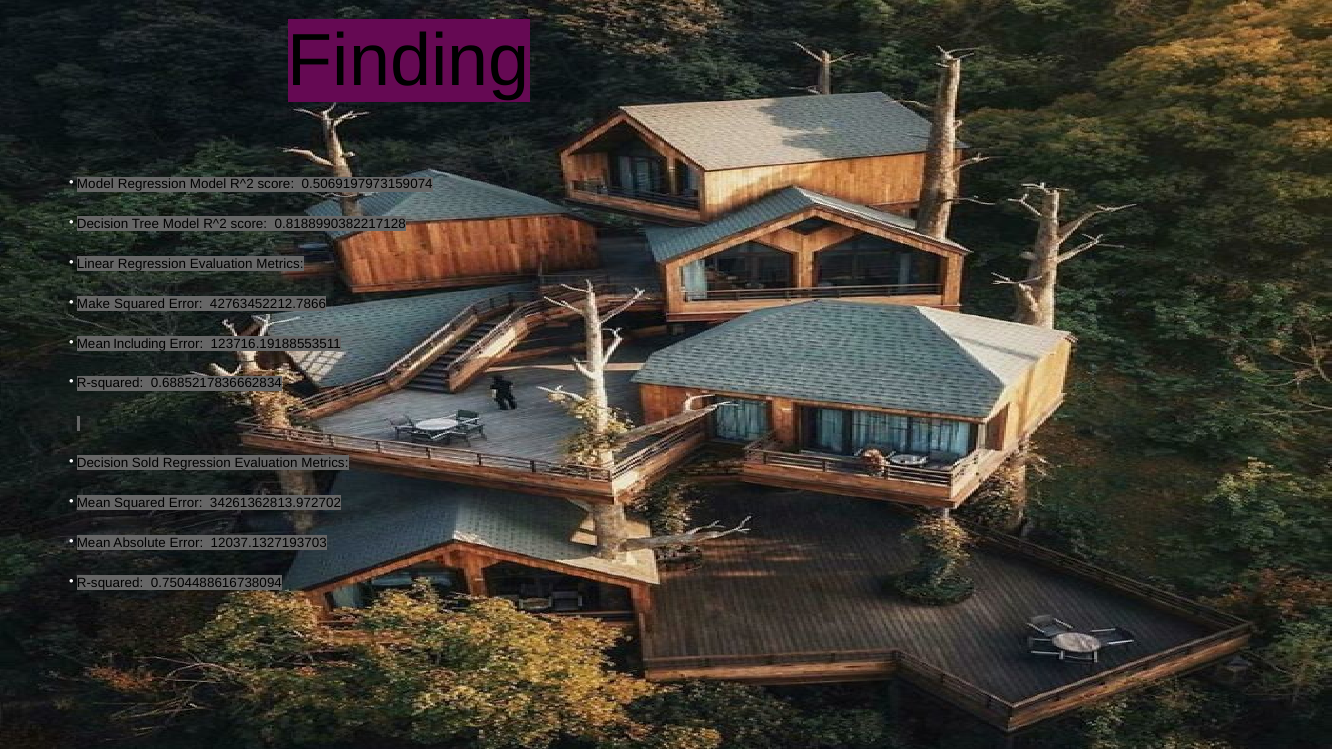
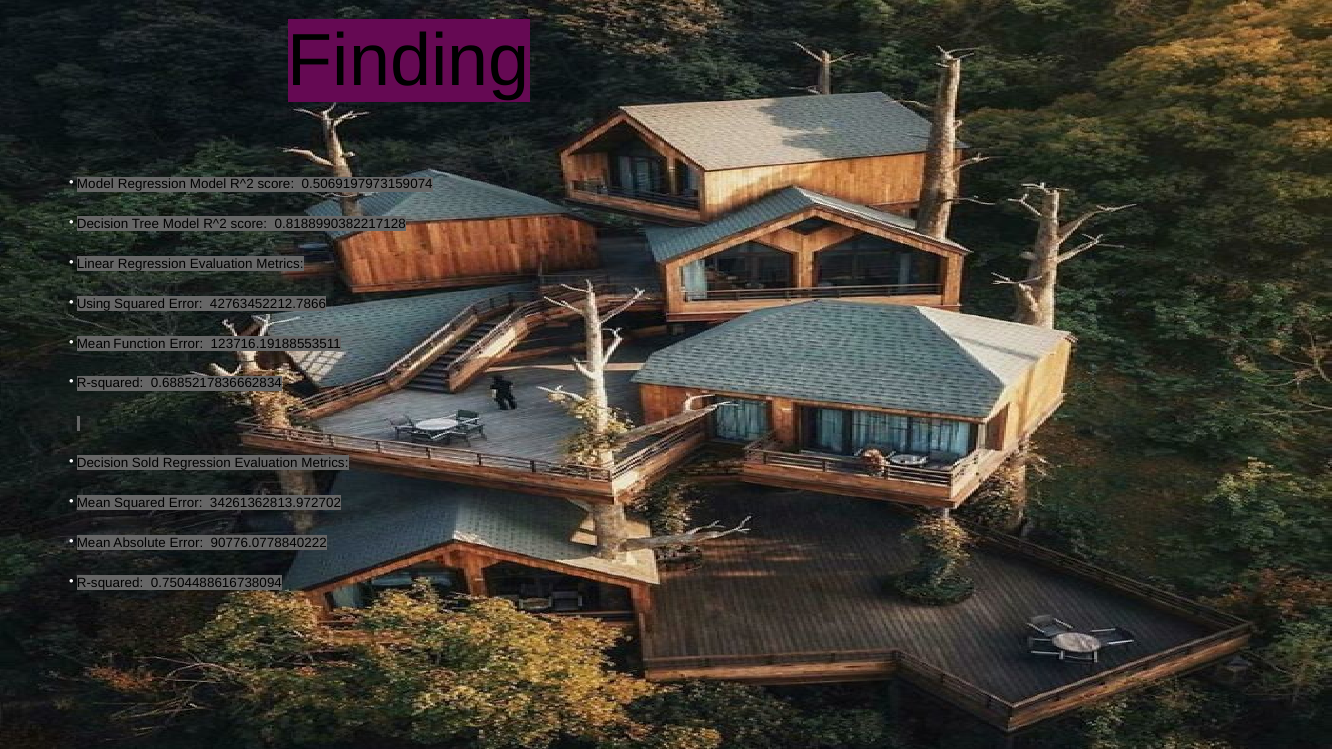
Make: Make -> Using
Including: Including -> Function
12037.1327193703: 12037.1327193703 -> 90776.0778840222
